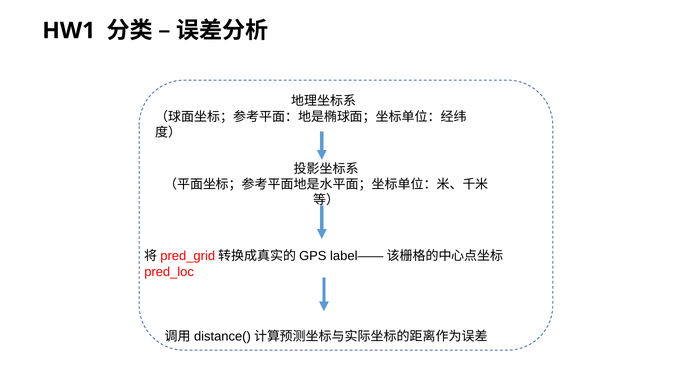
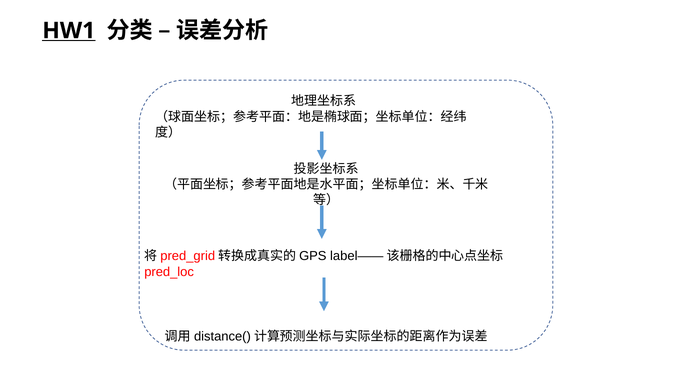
HW1 underline: none -> present
